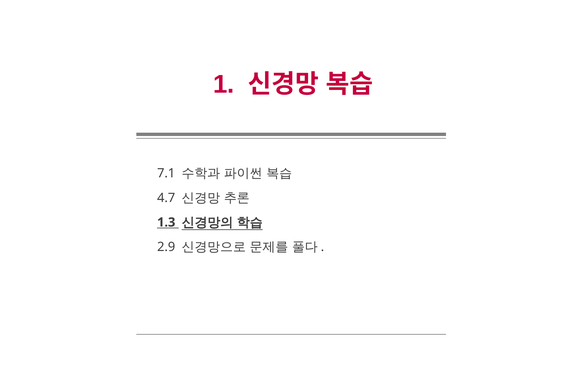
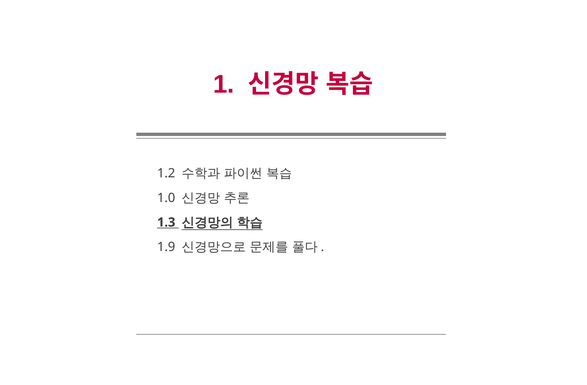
7.1: 7.1 -> 1.2
4.7: 4.7 -> 1.0
2.9: 2.9 -> 1.9
